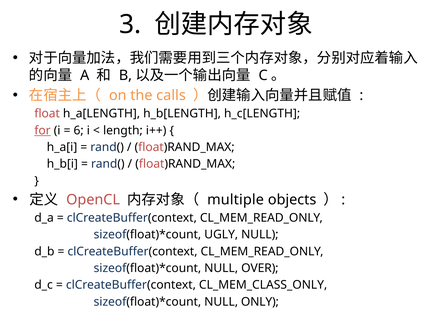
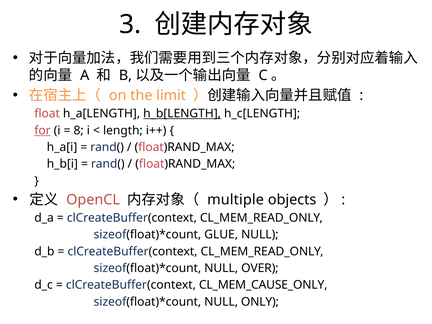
calls: calls -> limit
h_b[LENGTH underline: none -> present
6: 6 -> 8
UGLY: UGLY -> GLUE
CL_MEM_CLASS_ONLY: CL_MEM_CLASS_ONLY -> CL_MEM_CAUSE_ONLY
